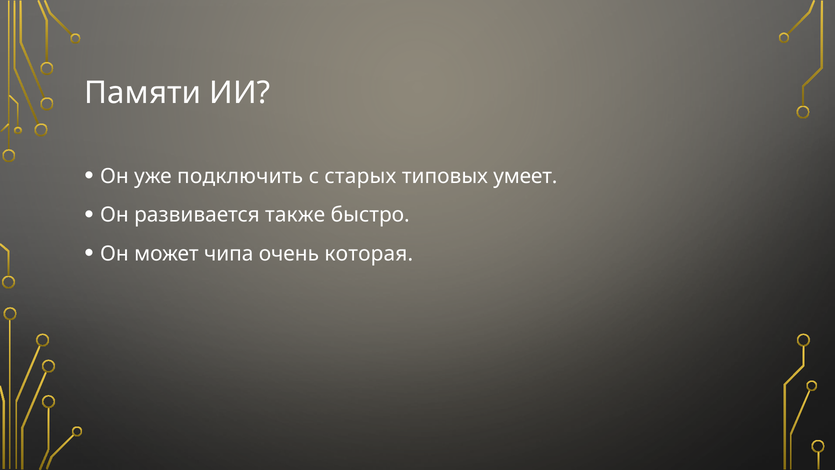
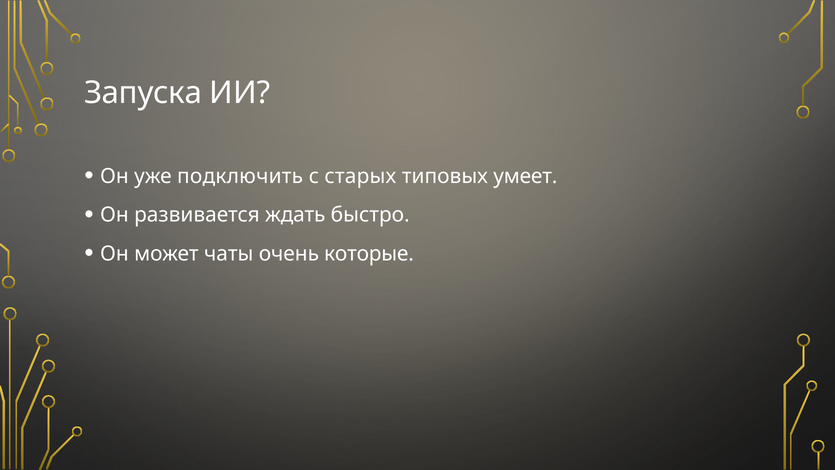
Памяти: Памяти -> Запуска
также: также -> ждать
чипа: чипа -> чаты
которая: которая -> которые
